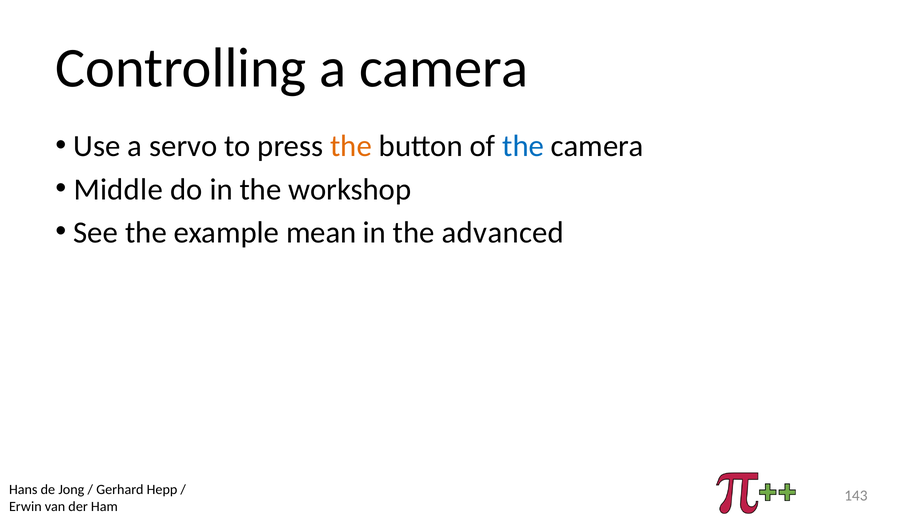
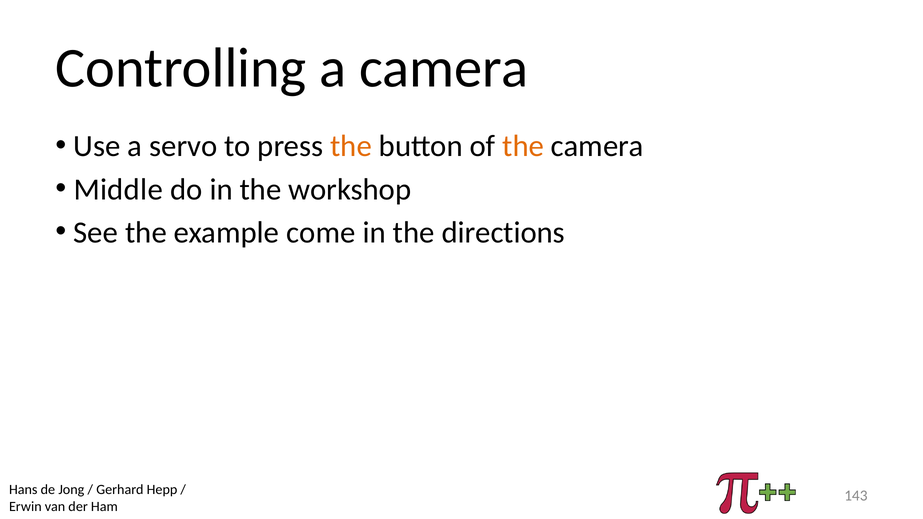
the at (523, 146) colour: blue -> orange
mean: mean -> come
advanced: advanced -> directions
